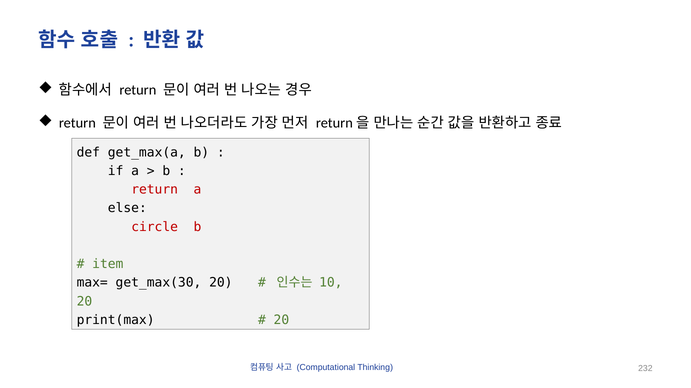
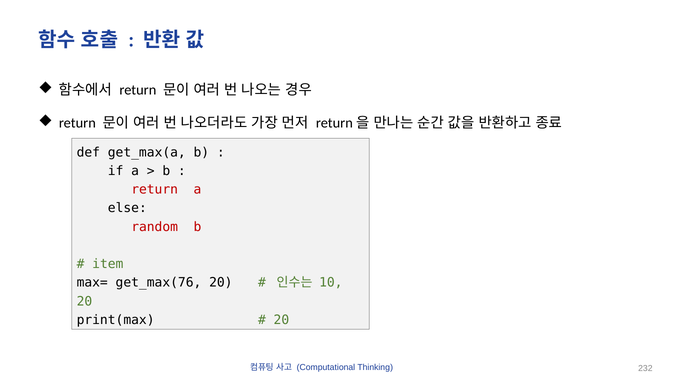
circle: circle -> random
get_max(30: get_max(30 -> get_max(76
